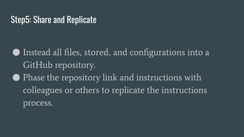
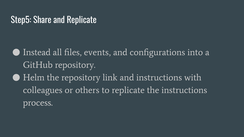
stored: stored -> events
Phase: Phase -> Helm
